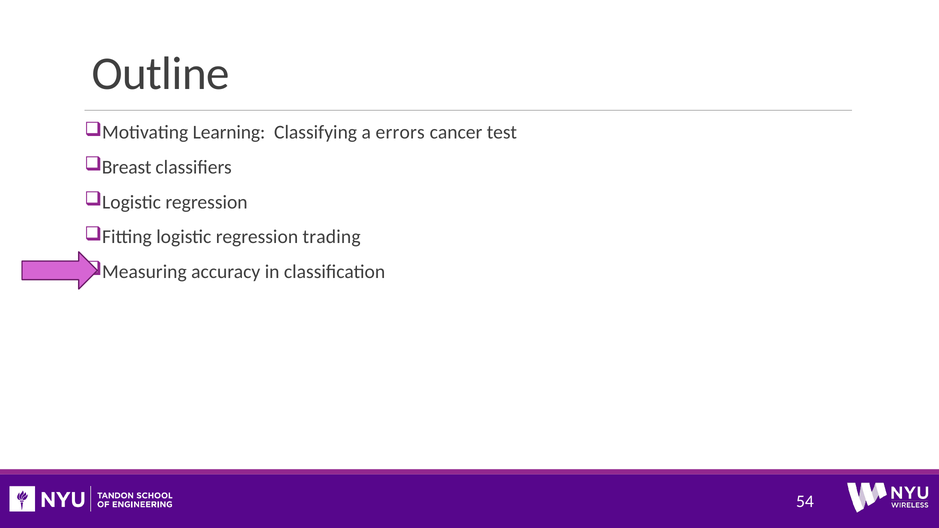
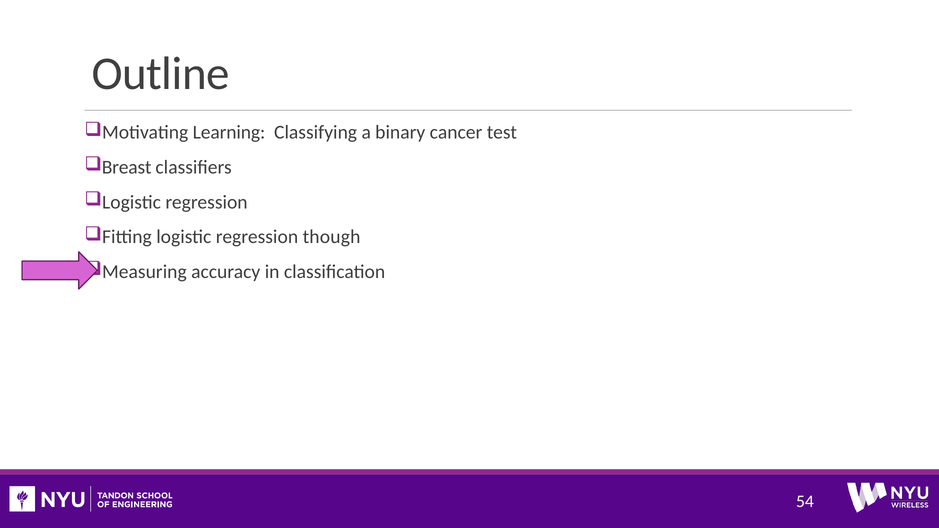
errors: errors -> binary
trading: trading -> though
